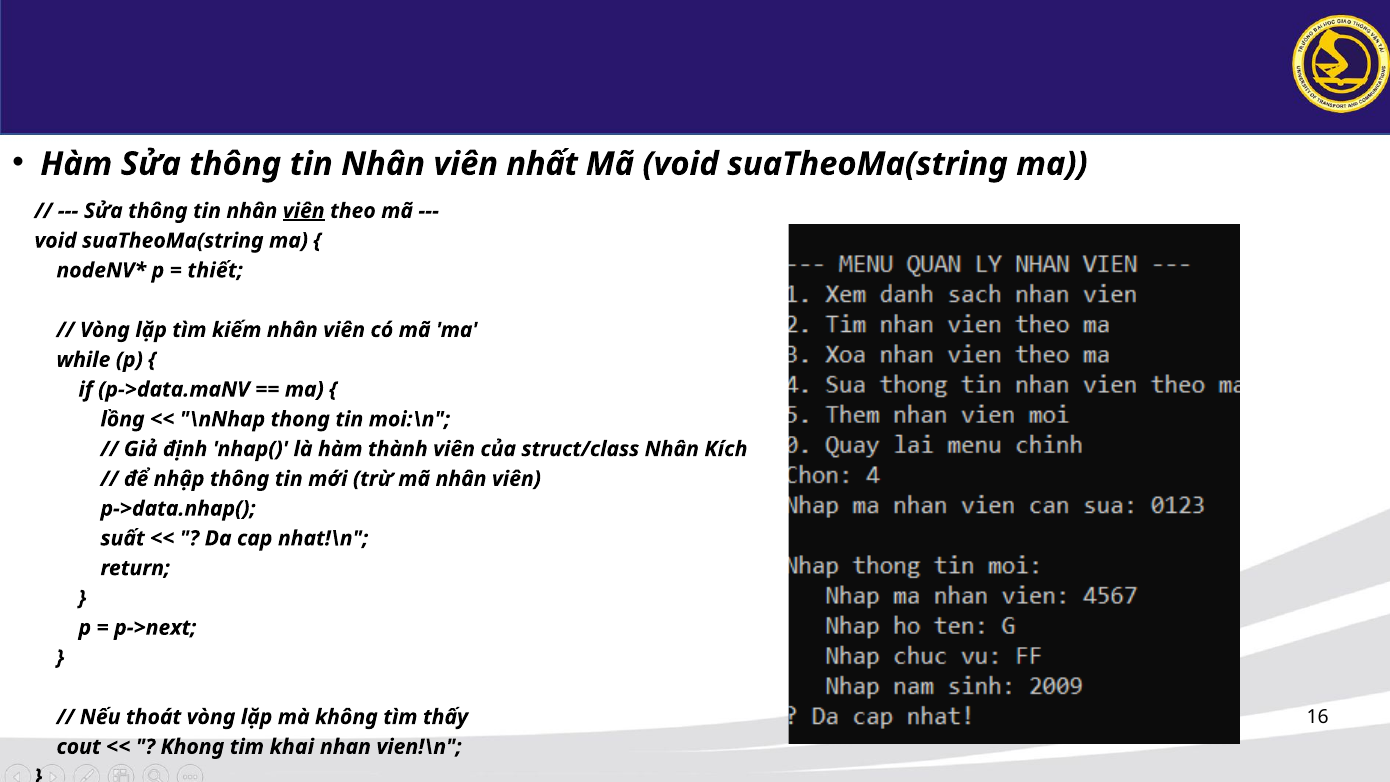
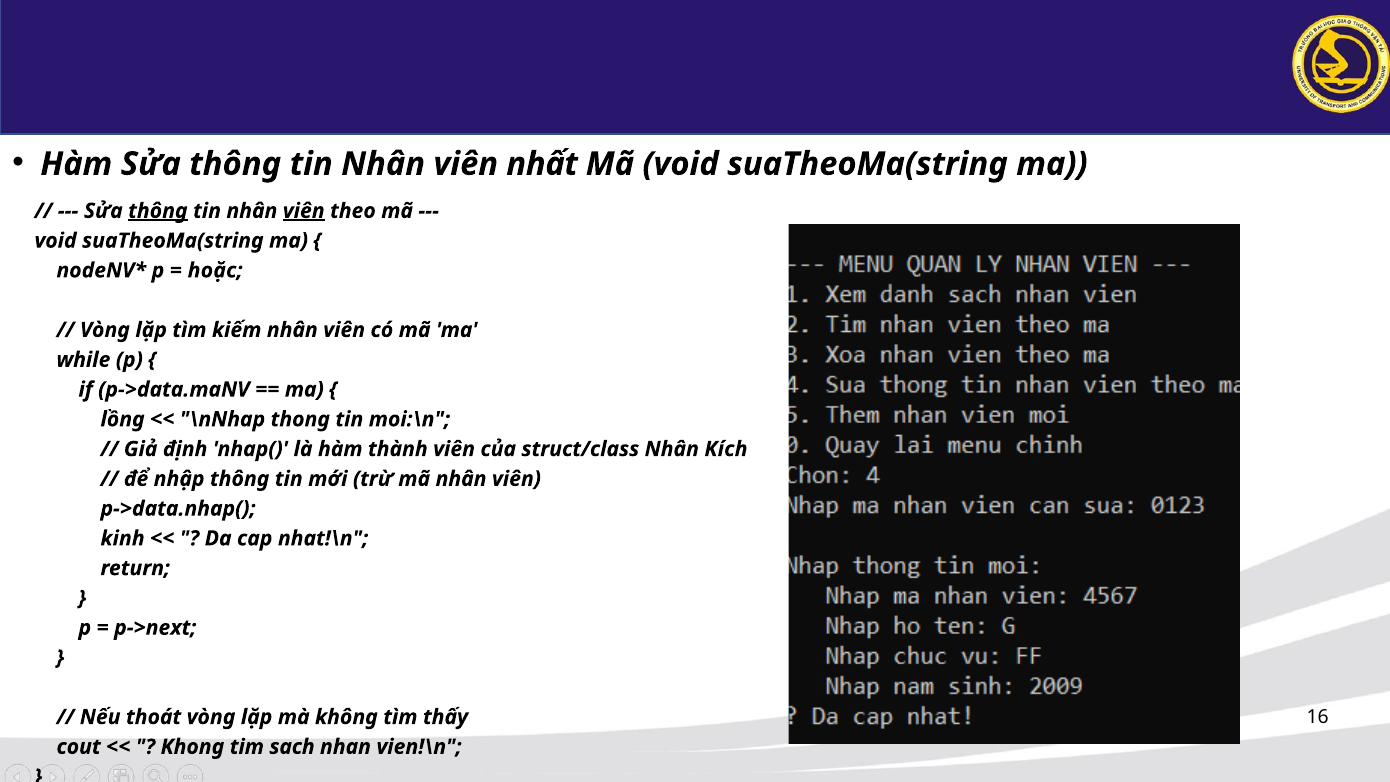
thông at (158, 211) underline: none -> present
thiết: thiết -> hoặc
suất: suất -> kinh
khai: khai -> sach
